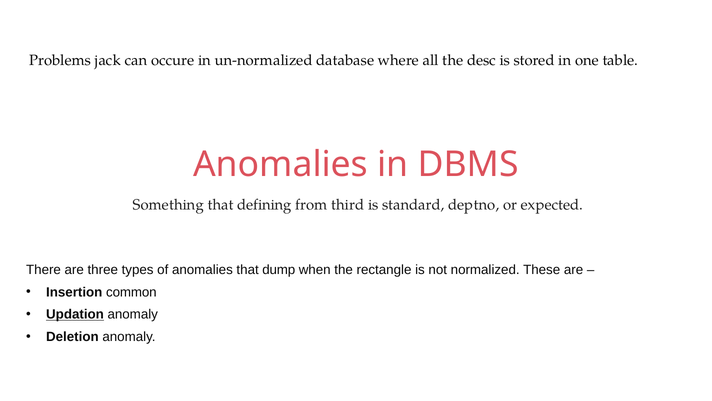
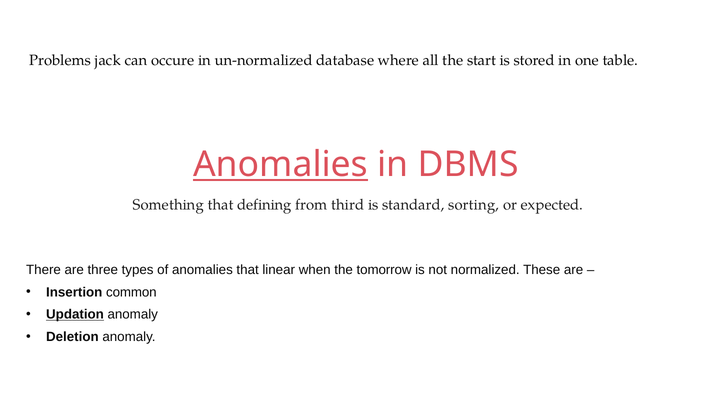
desc: desc -> start
Anomalies at (281, 164) underline: none -> present
deptno: deptno -> sorting
dump: dump -> linear
rectangle: rectangle -> tomorrow
